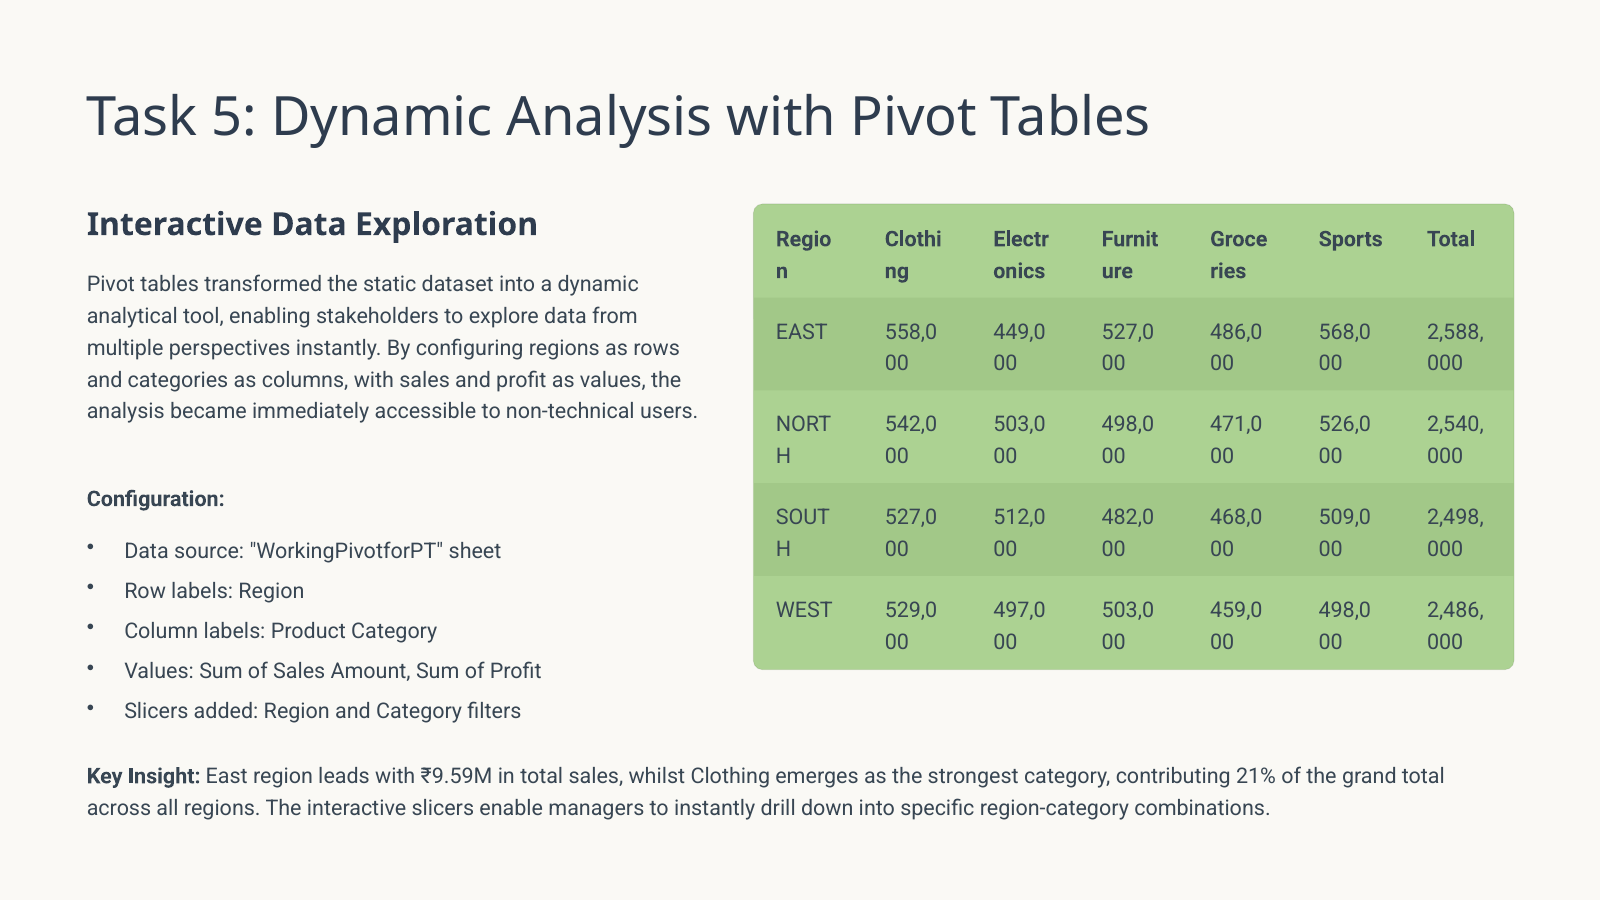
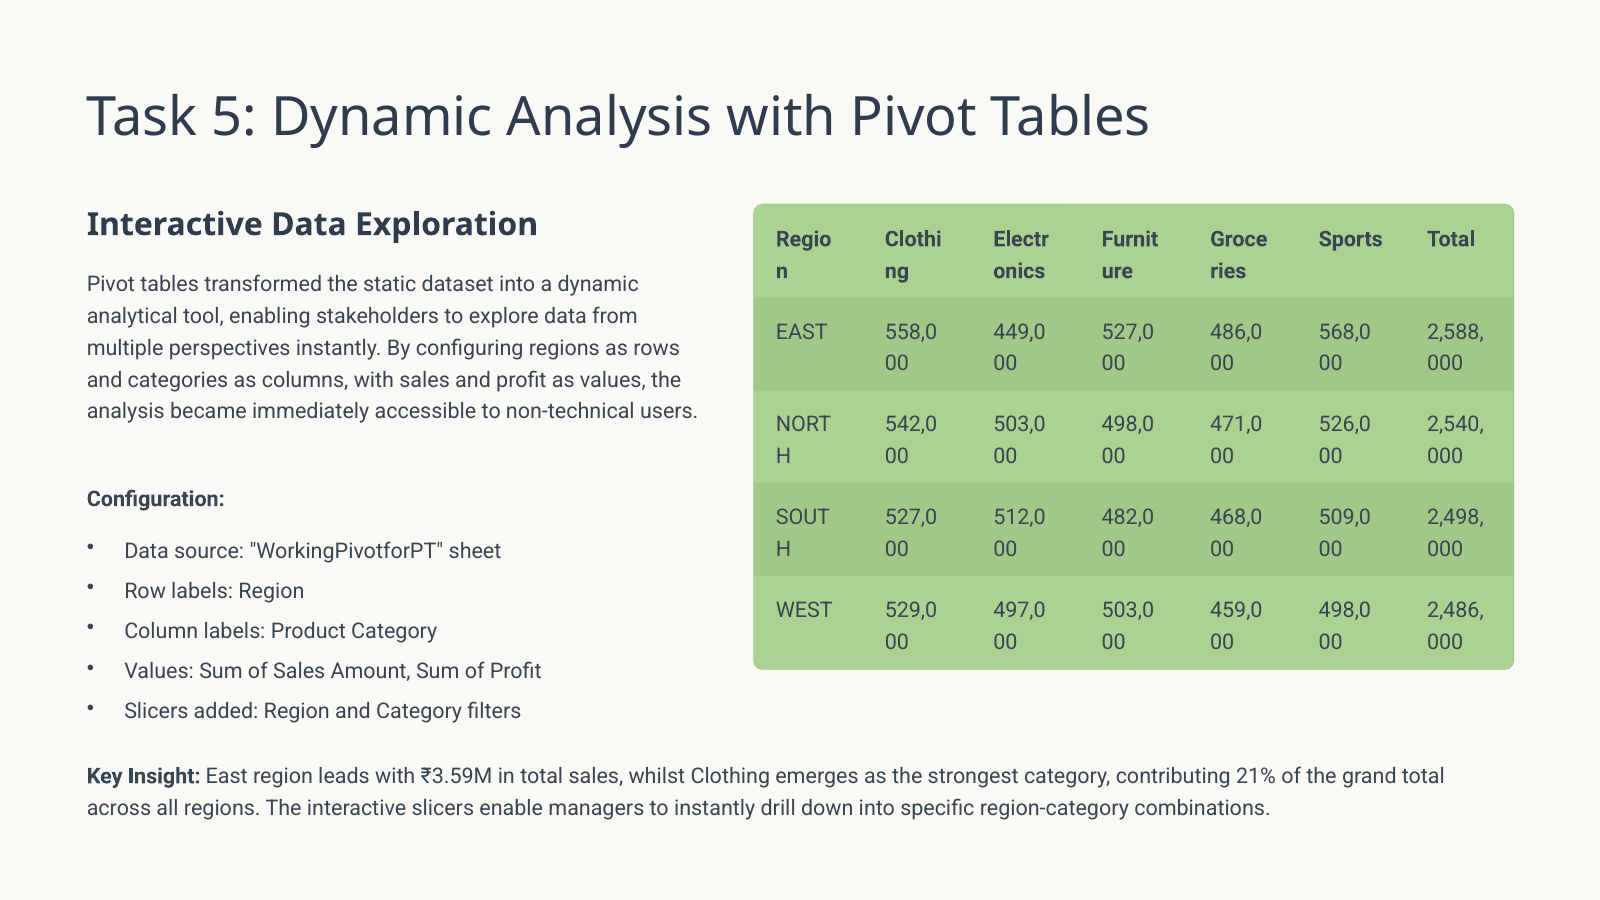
₹9.59M: ₹9.59M -> ₹3.59M
